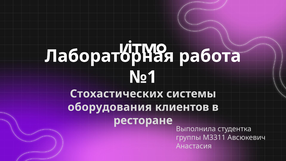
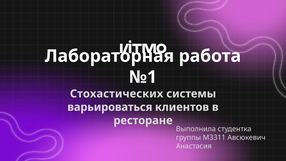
оборудования: оборудования -> варьироваться
